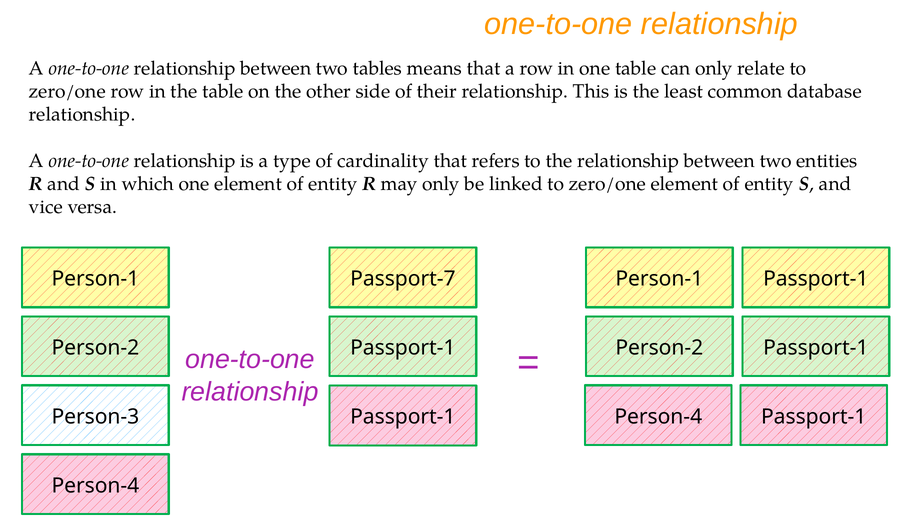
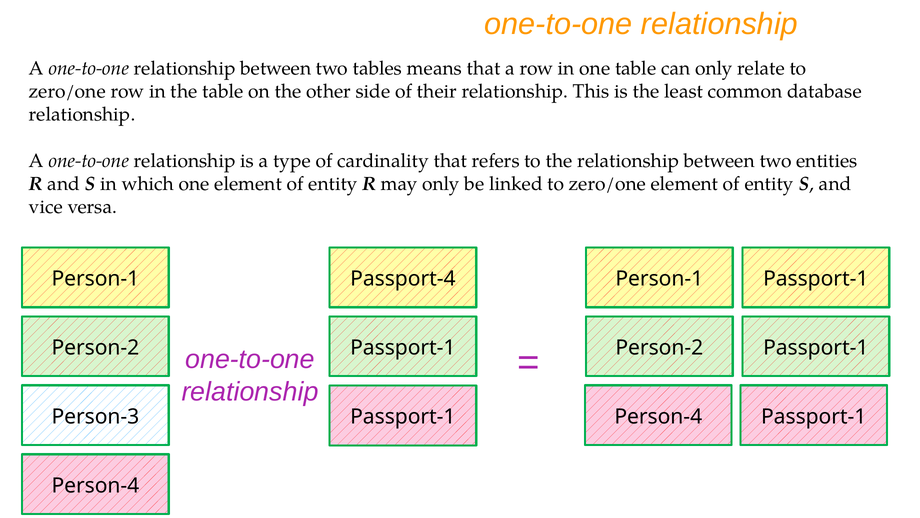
Passport-7: Passport-7 -> Passport-4
